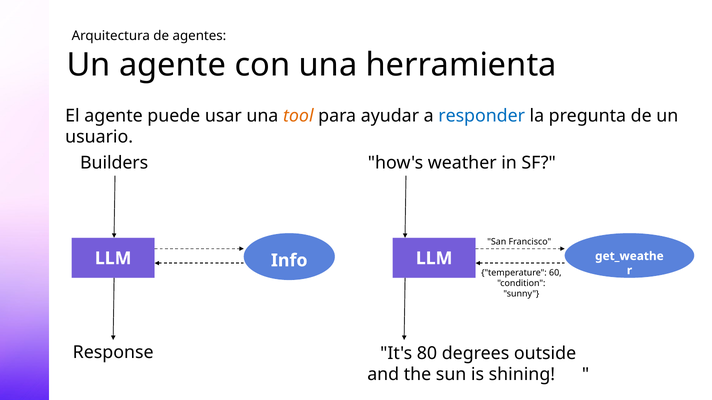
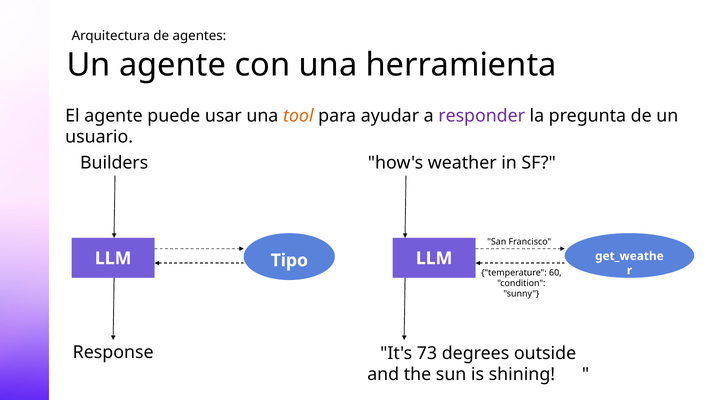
responder colour: blue -> purple
Info: Info -> Tipo
80: 80 -> 73
